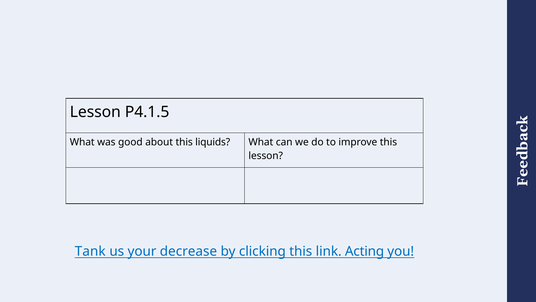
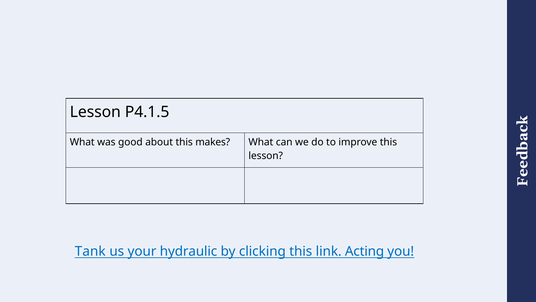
liquids: liquids -> makes
decrease: decrease -> hydraulic
